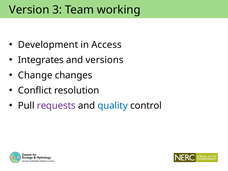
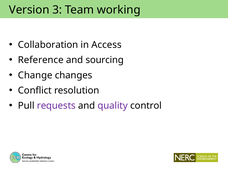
Development: Development -> Collaboration
Integrates: Integrates -> Reference
versions: versions -> sourcing
quality colour: blue -> purple
